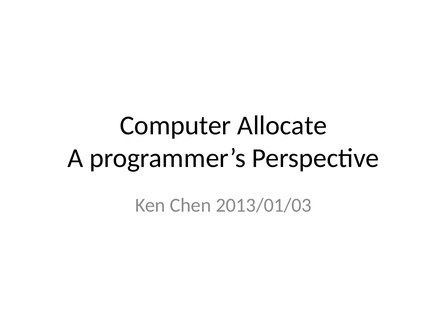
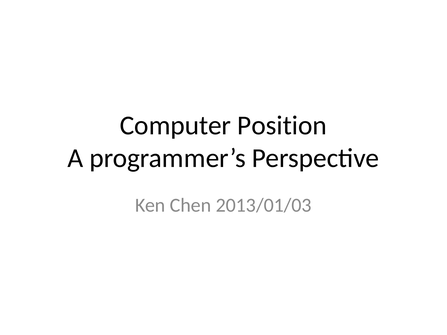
Allocate: Allocate -> Position
